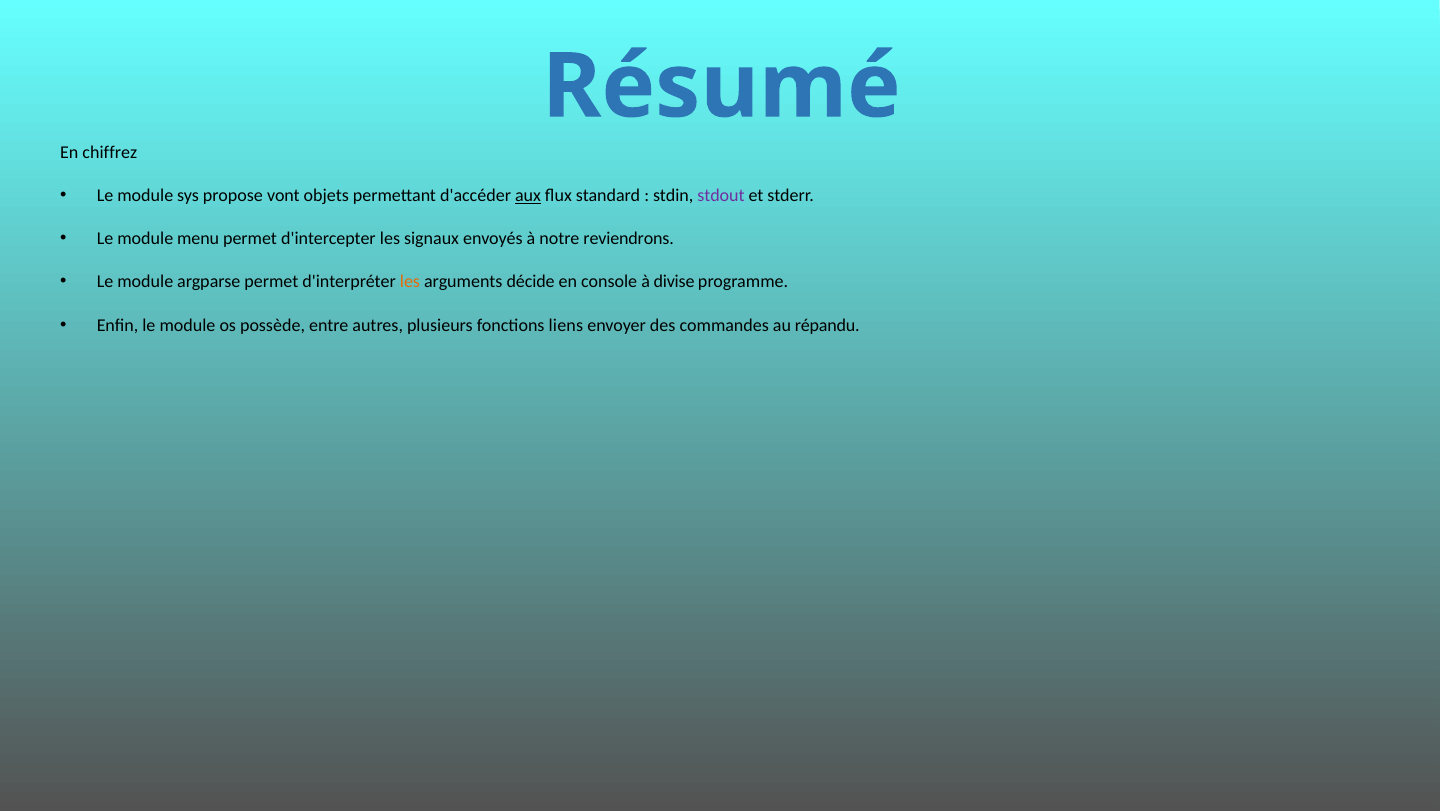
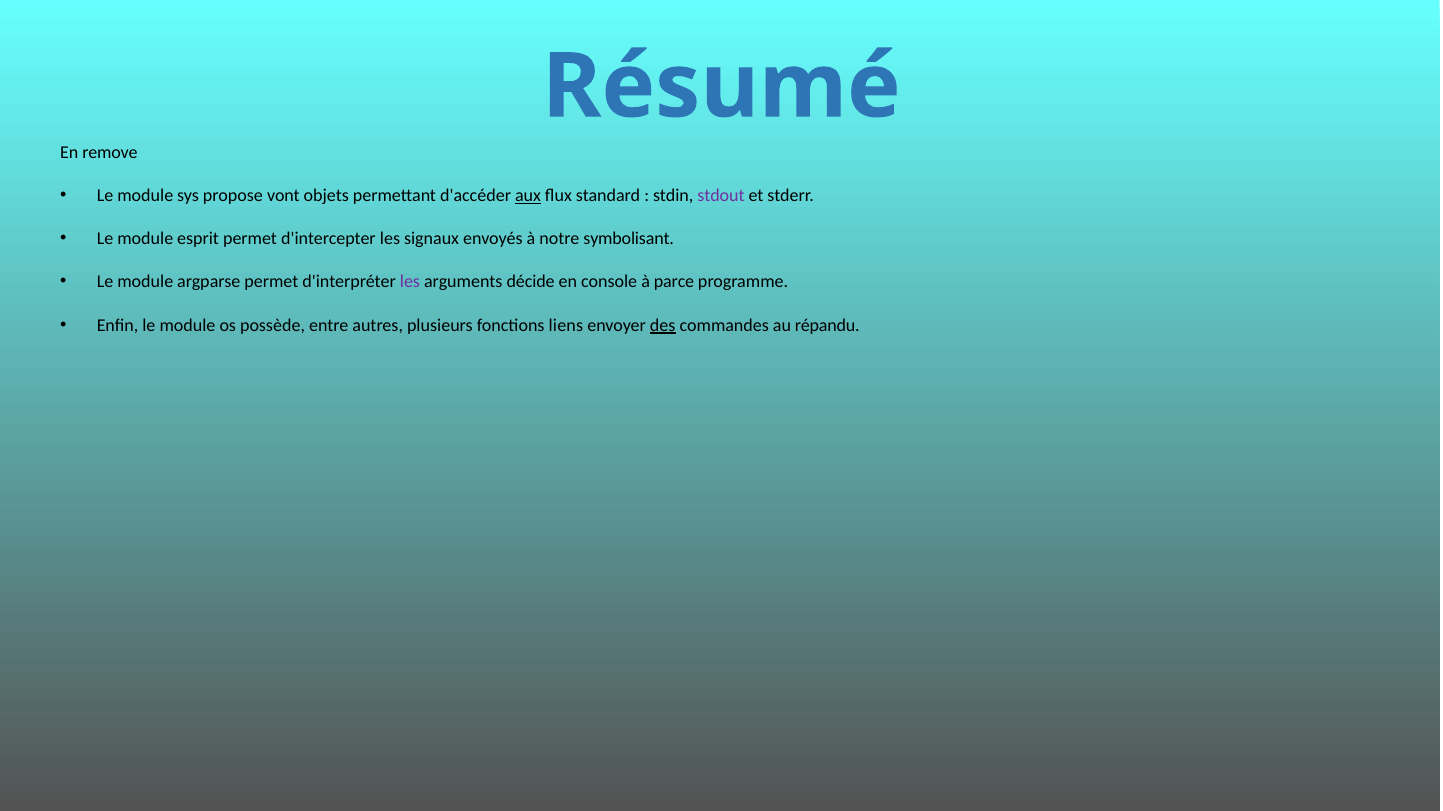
chiffrez: chiffrez -> remove
menu: menu -> esprit
reviendrons: reviendrons -> symbolisant
les at (410, 282) colour: orange -> purple
divise: divise -> parce
des underline: none -> present
